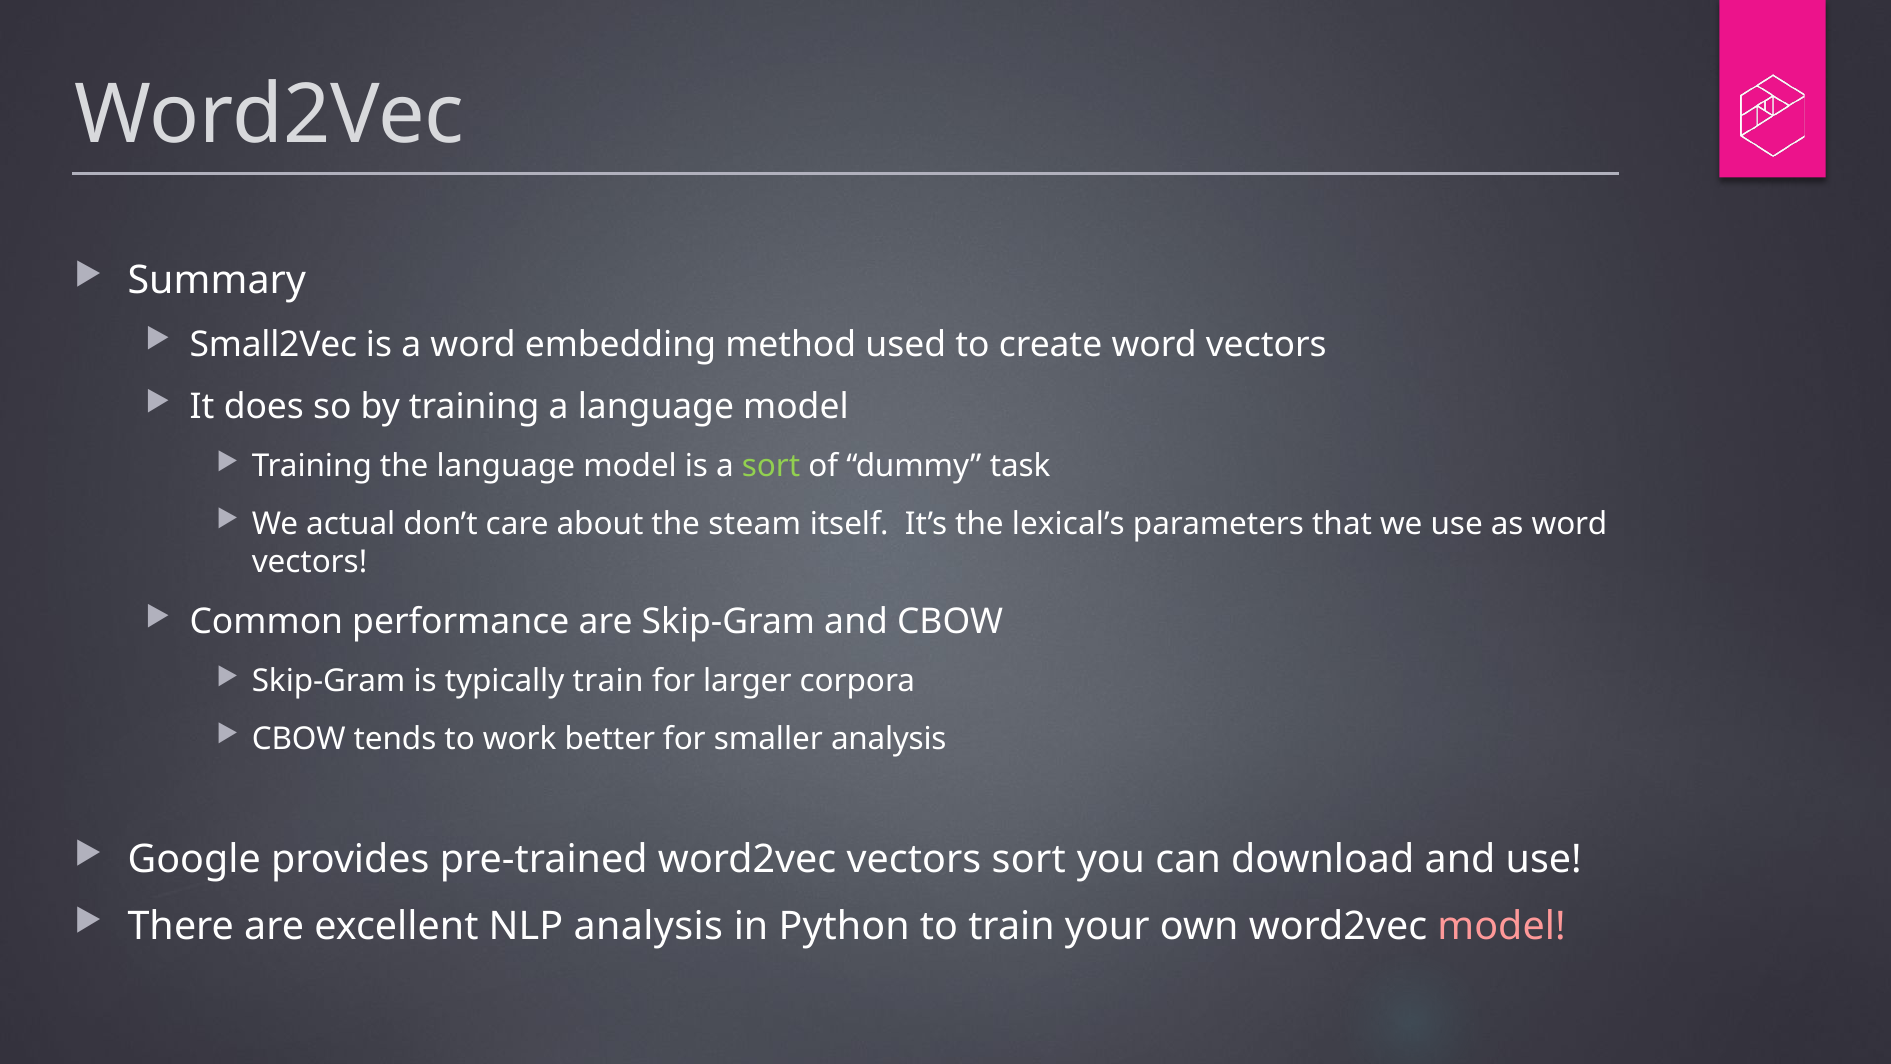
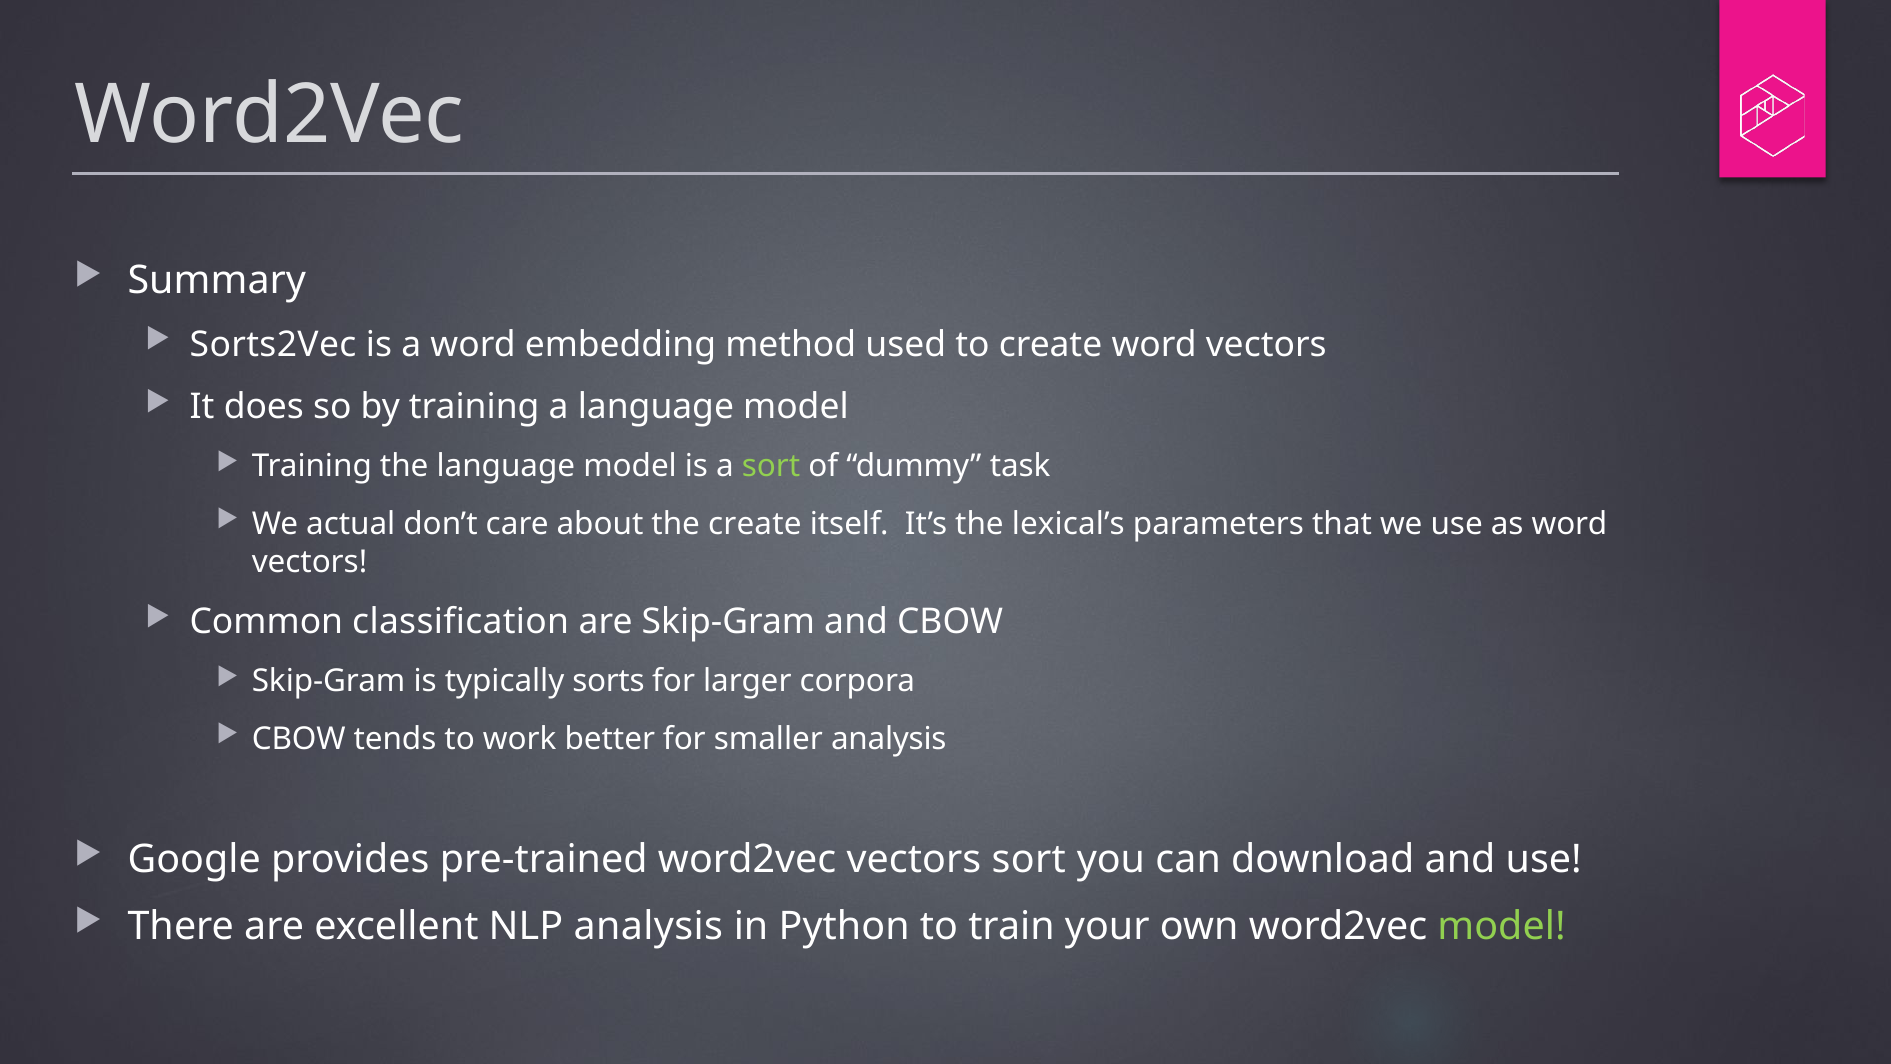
Small2Vec: Small2Vec -> Sorts2Vec
the steam: steam -> create
performance: performance -> classification
typically train: train -> sorts
model at (1502, 926) colour: pink -> light green
